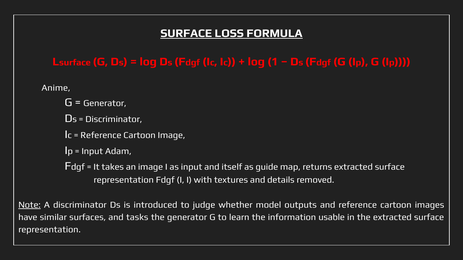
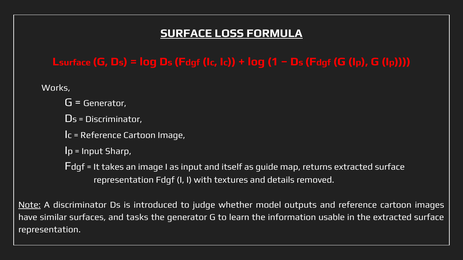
Anime: Anime -> Works
Adam: Adam -> Sharp
